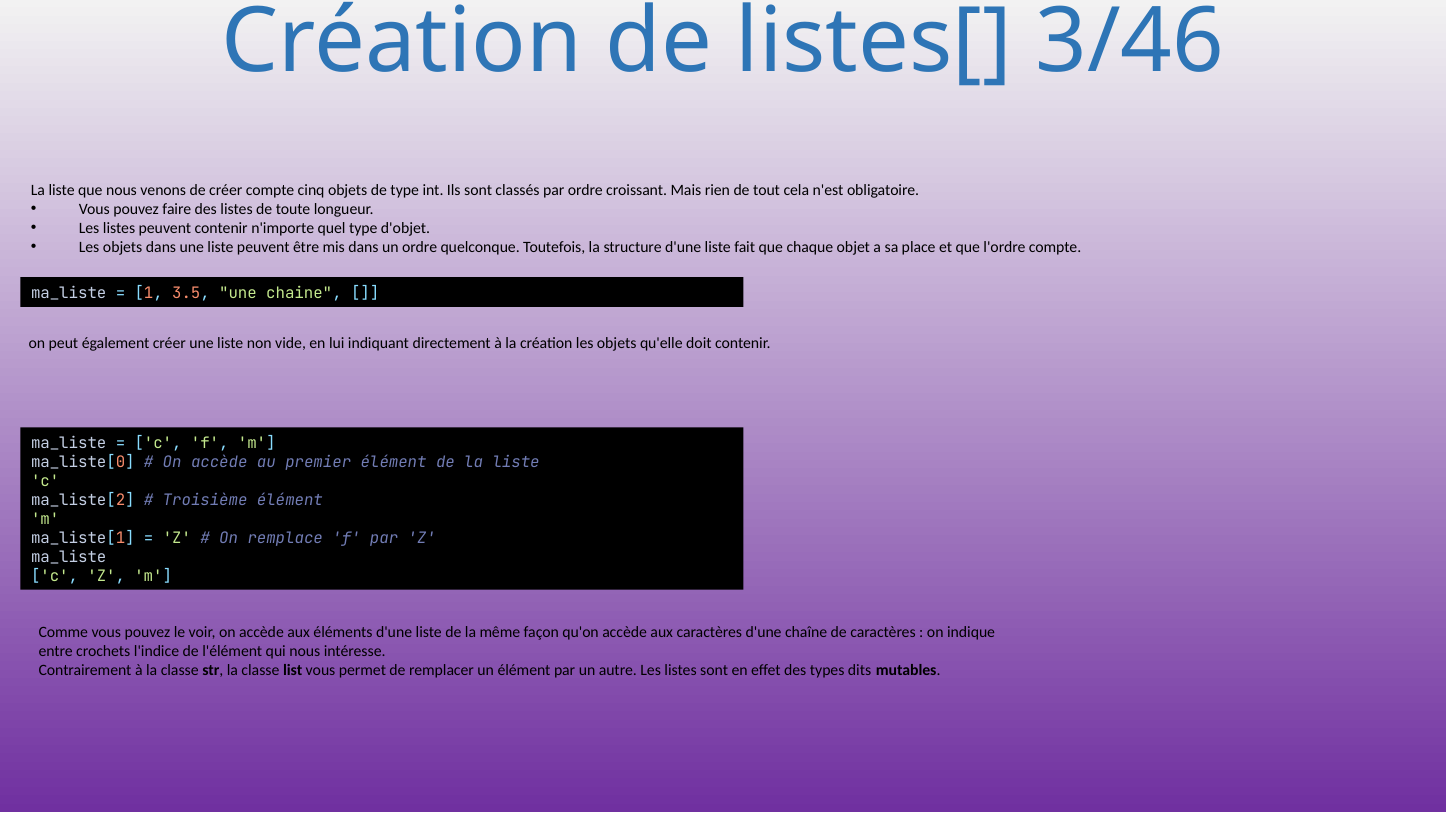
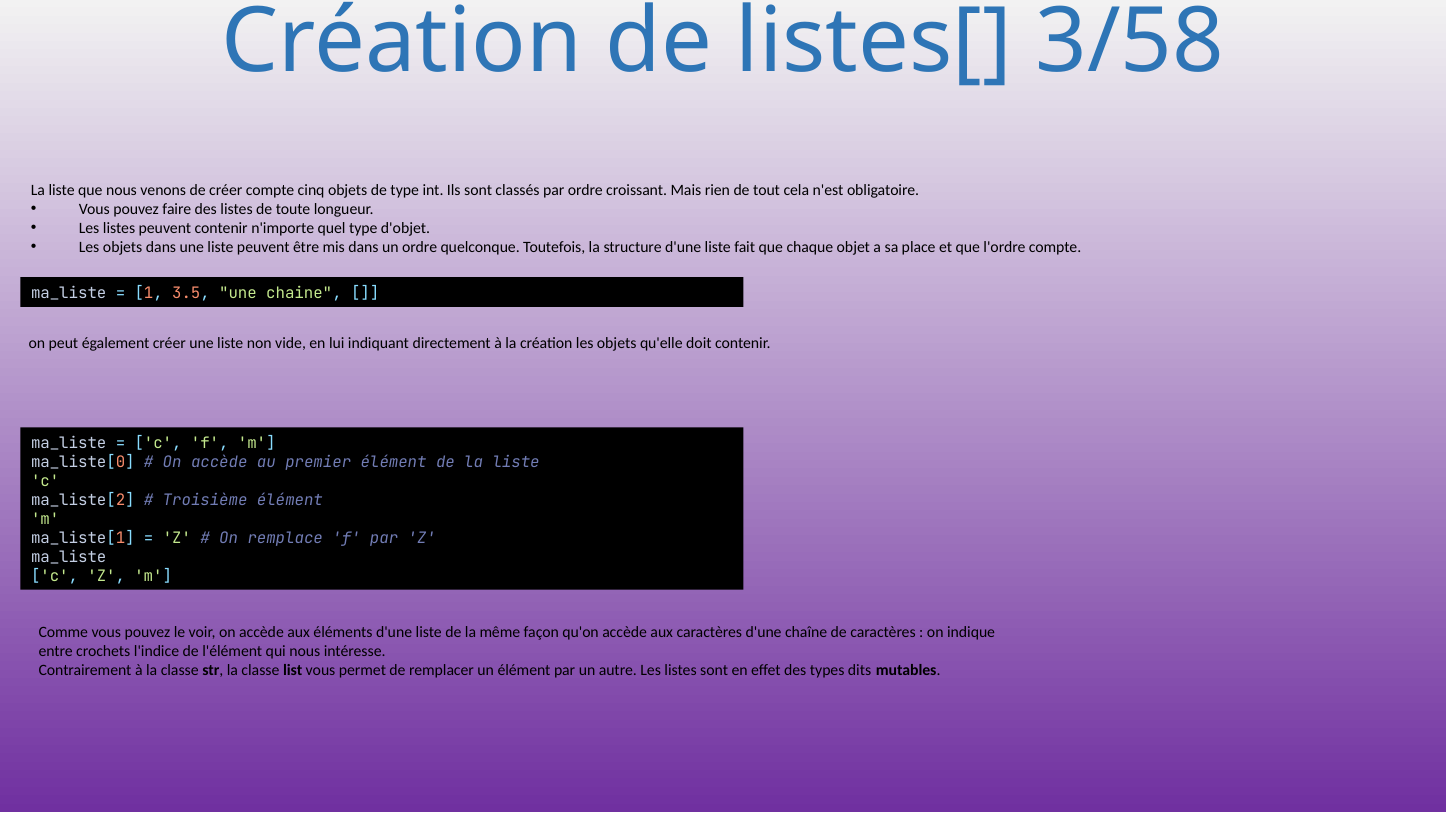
3/46: 3/46 -> 3/58
